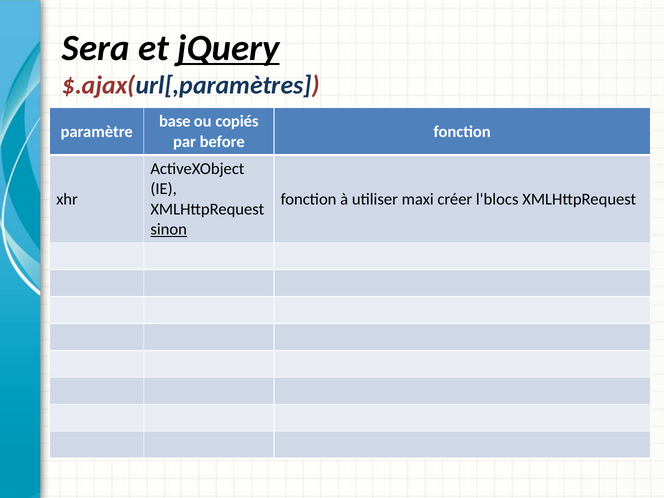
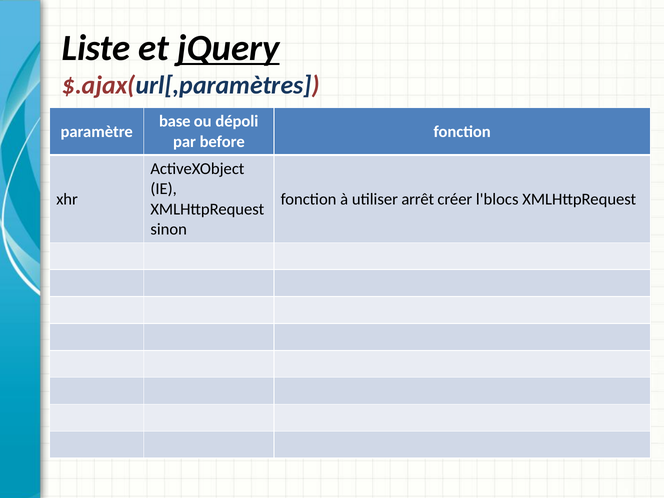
Sera: Sera -> Liste
copiés: copiés -> dépoli
maxi: maxi -> arrêt
sinon underline: present -> none
